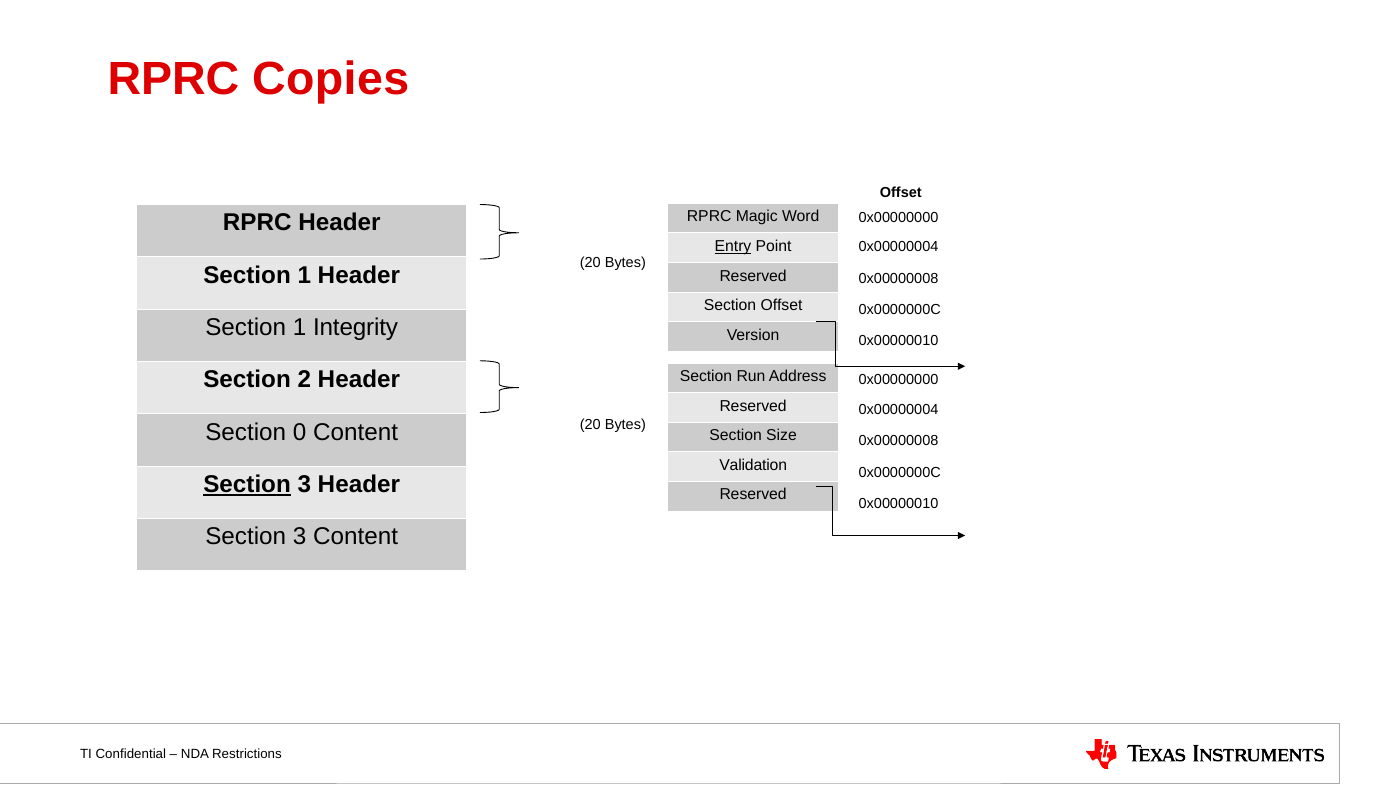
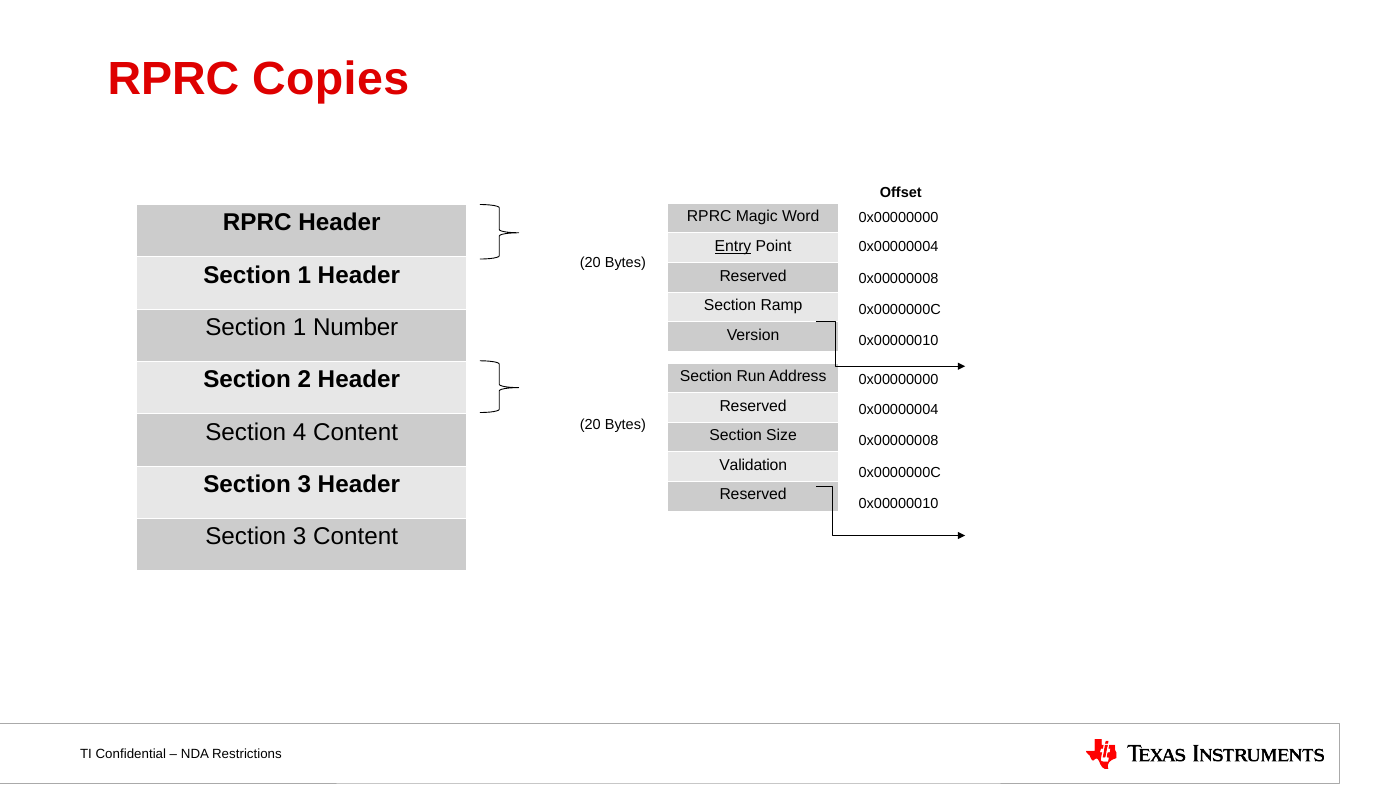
Section Offset: Offset -> Ramp
Integrity: Integrity -> Number
0: 0 -> 4
Section at (247, 484) underline: present -> none
